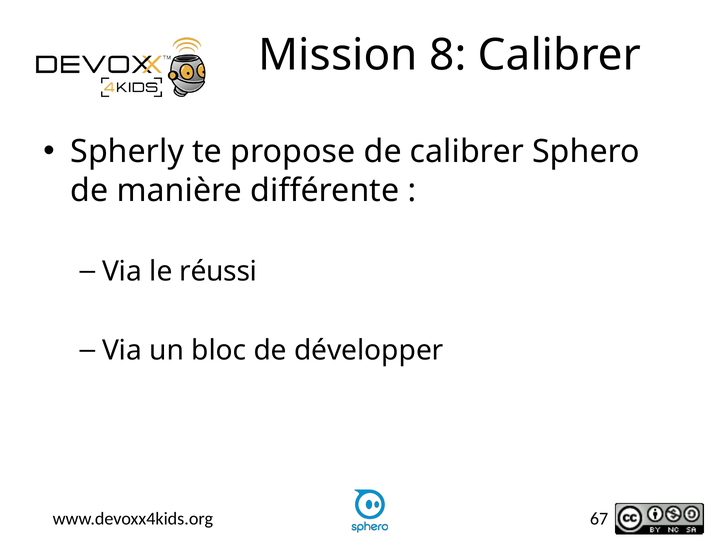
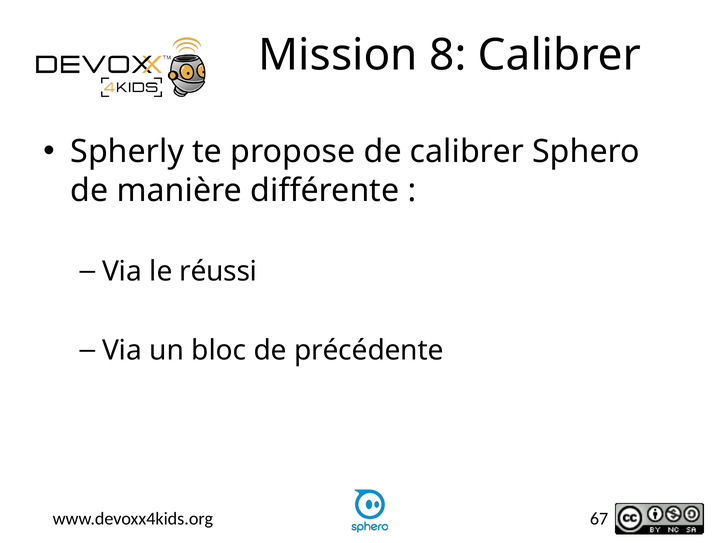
développer: développer -> précédente
